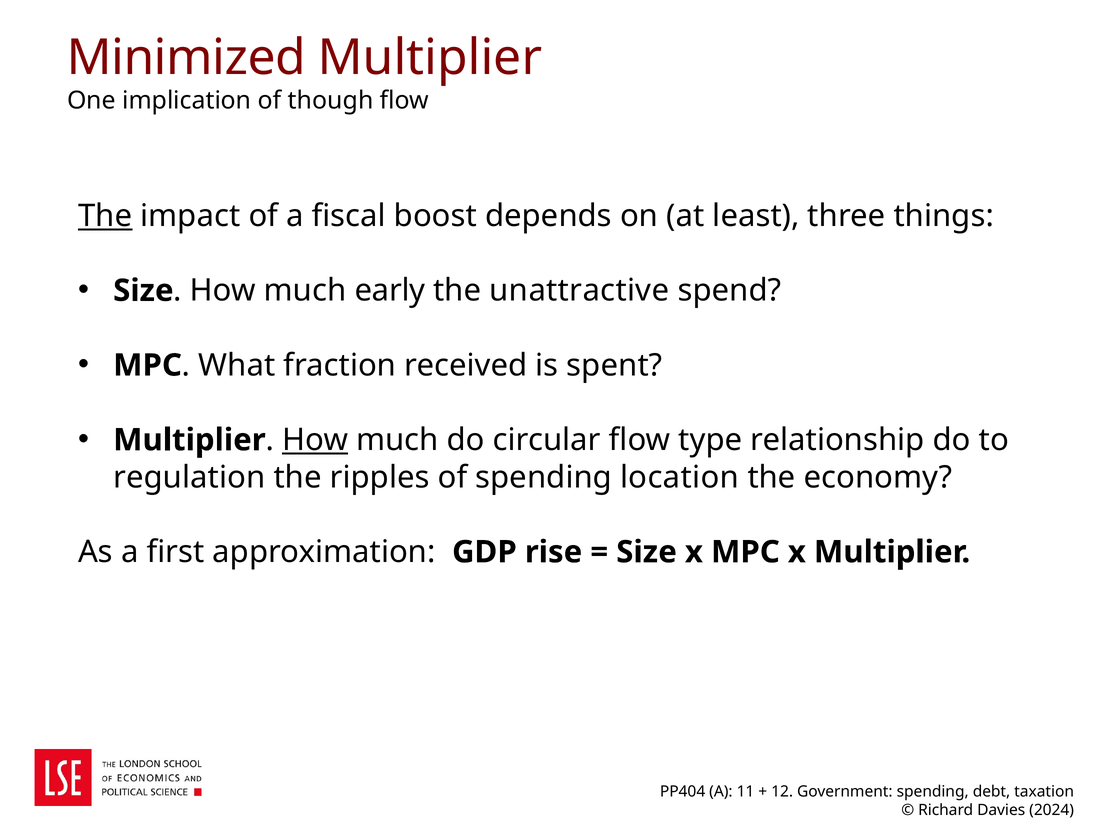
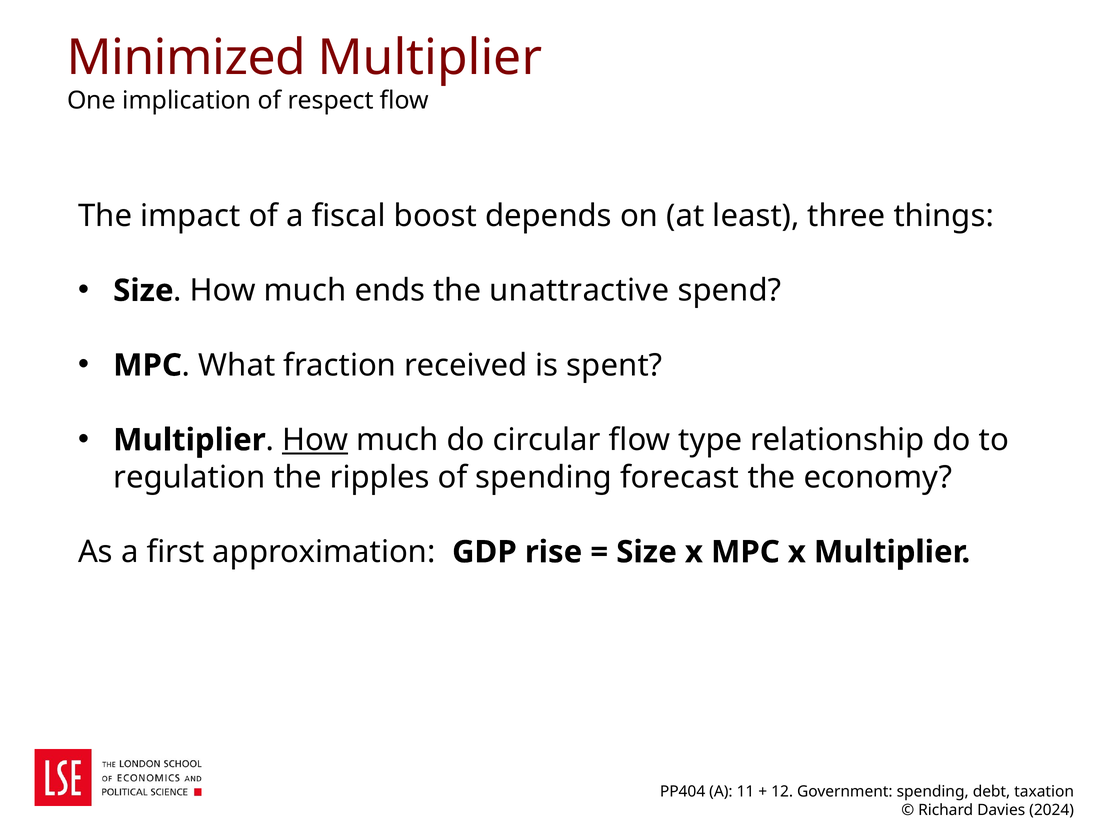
though: though -> respect
The at (105, 216) underline: present -> none
early: early -> ends
location: location -> forecast
